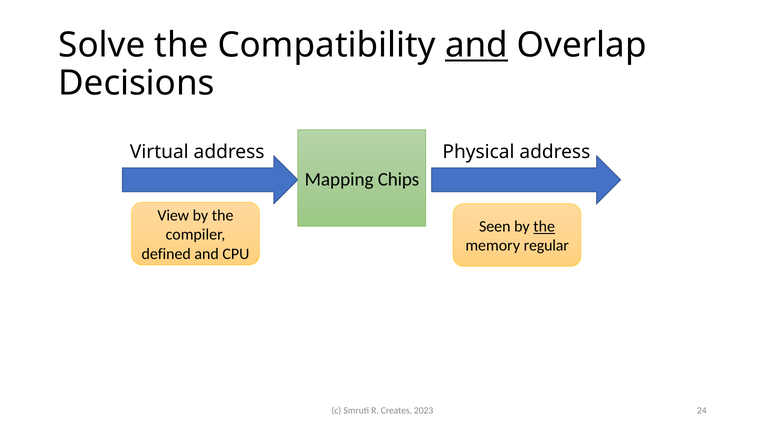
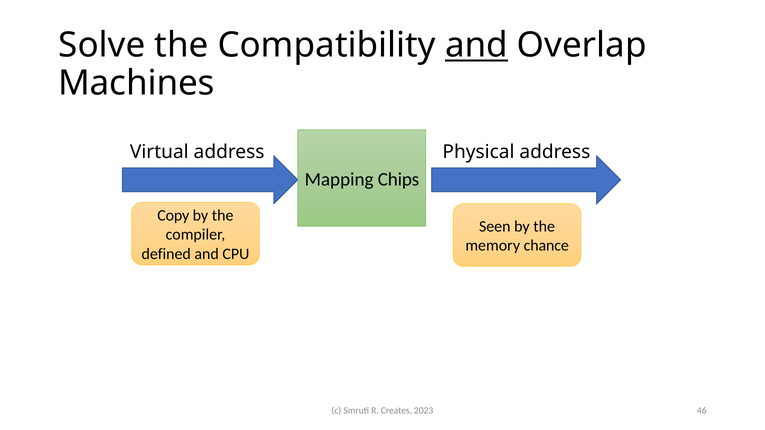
Decisions: Decisions -> Machines
View: View -> Copy
the at (544, 227) underline: present -> none
regular: regular -> chance
24: 24 -> 46
